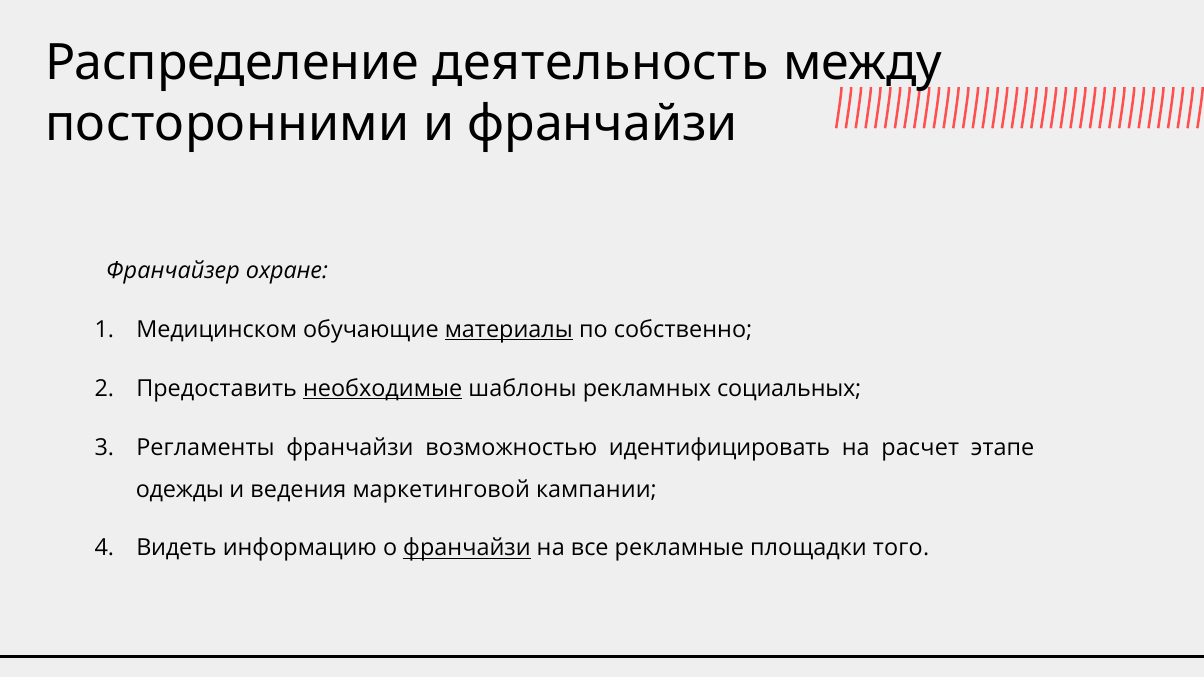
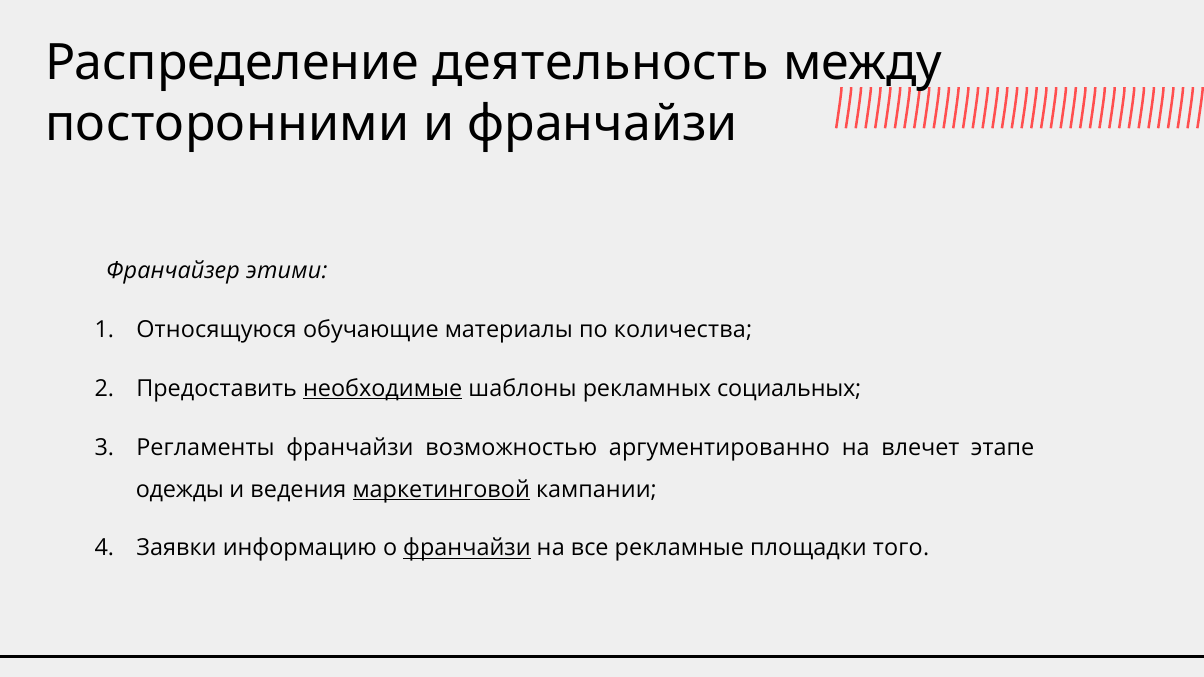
охране: охране -> этими
Медицинском: Медицинском -> Относящуюся
материалы underline: present -> none
собственно: собственно -> количества
идентифицировать: идентифицировать -> аргументированно
расчет: расчет -> влечет
маркетинговой underline: none -> present
Видеть: Видеть -> Заявки
